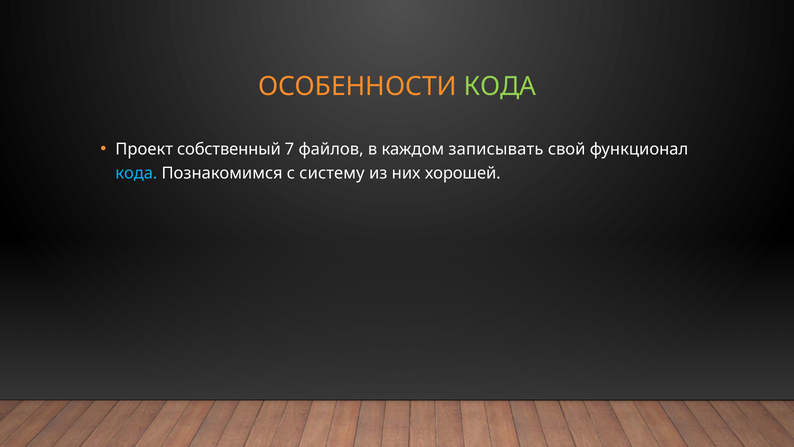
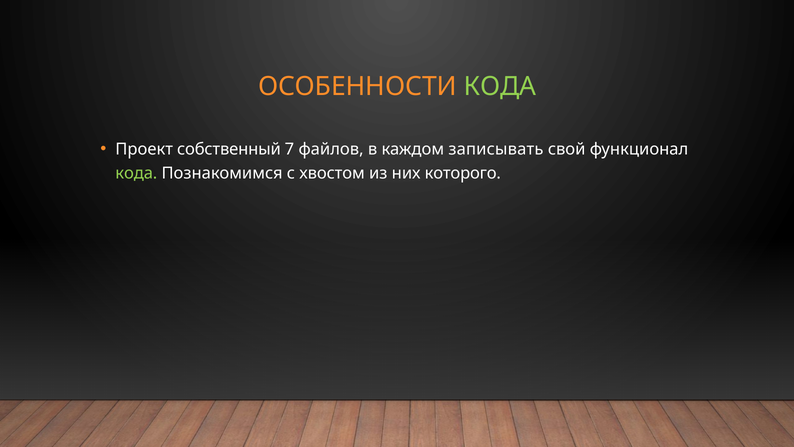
кода at (136, 173) colour: light blue -> light green
систему: систему -> хвостом
хорошей: хорошей -> которого
